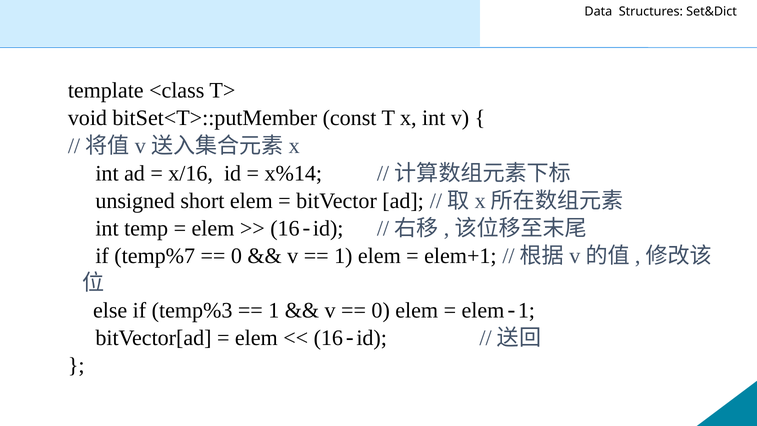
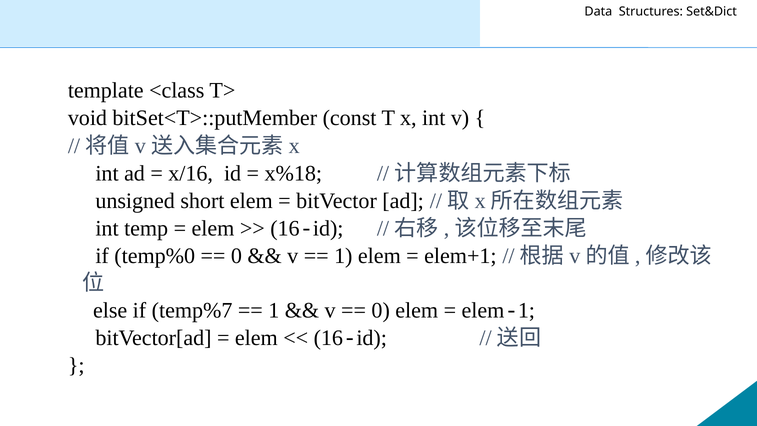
x%14: x%14 -> x%18
temp%7: temp%7 -> temp%0
temp%3: temp%3 -> temp%7
